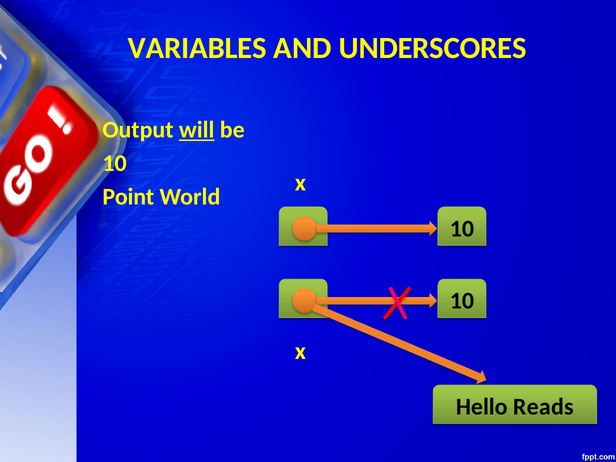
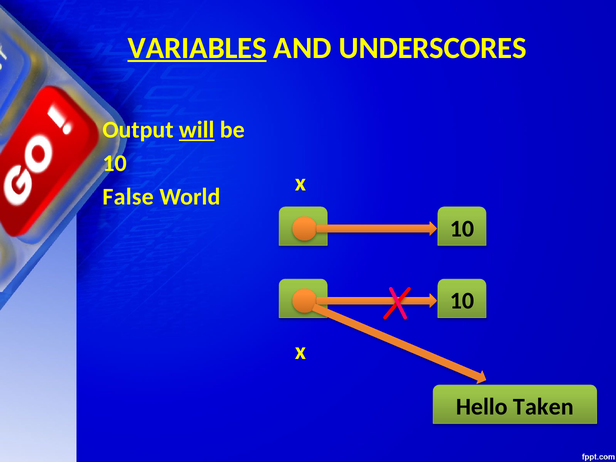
VARIABLES underline: none -> present
Point: Point -> False
Reads: Reads -> Taken
